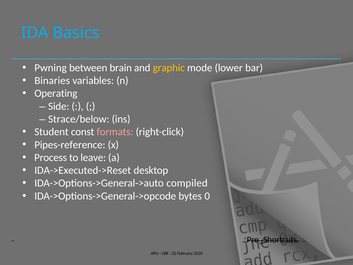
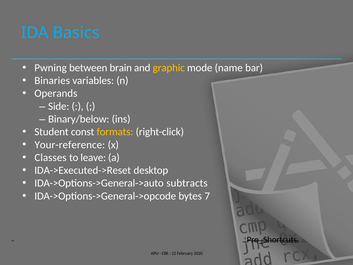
lower: lower -> name
Operating: Operating -> Operands
Strace/below: Strace/below -> Binary/below
formats colour: pink -> yellow
Pipes-reference: Pipes-reference -> Your-reference
Process: Process -> Classes
compiled: compiled -> subtracts
0: 0 -> 7
